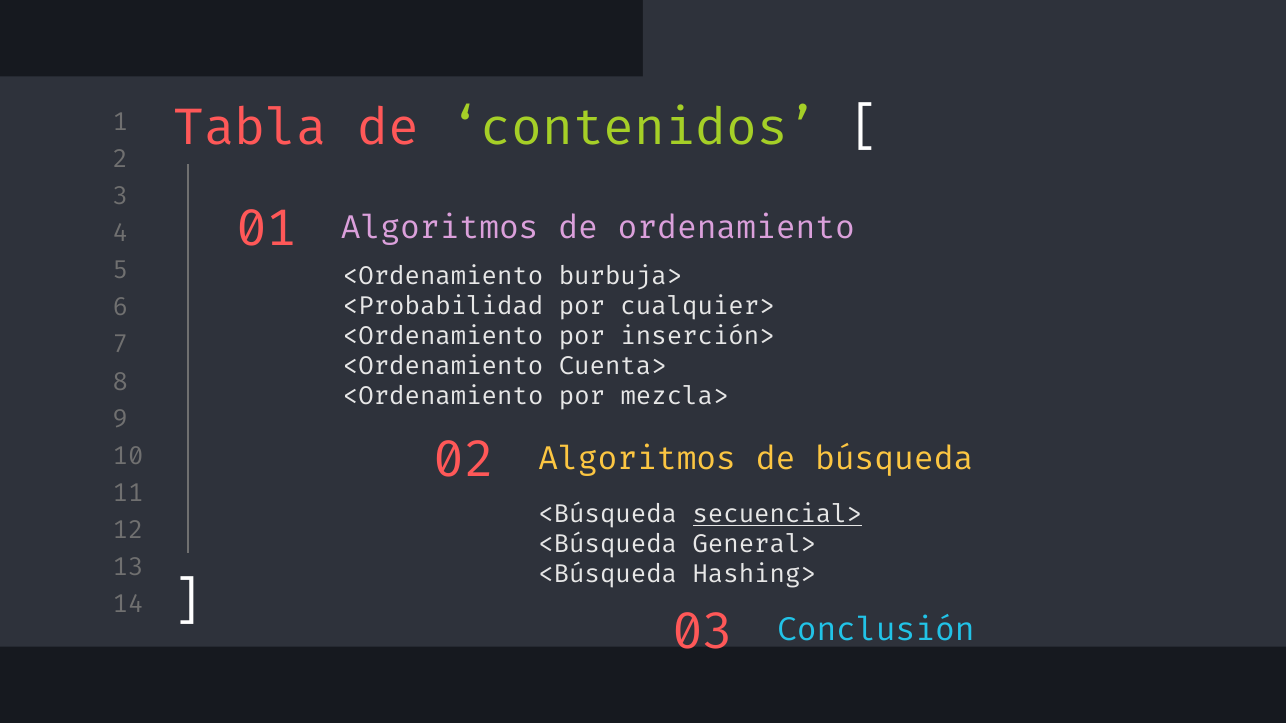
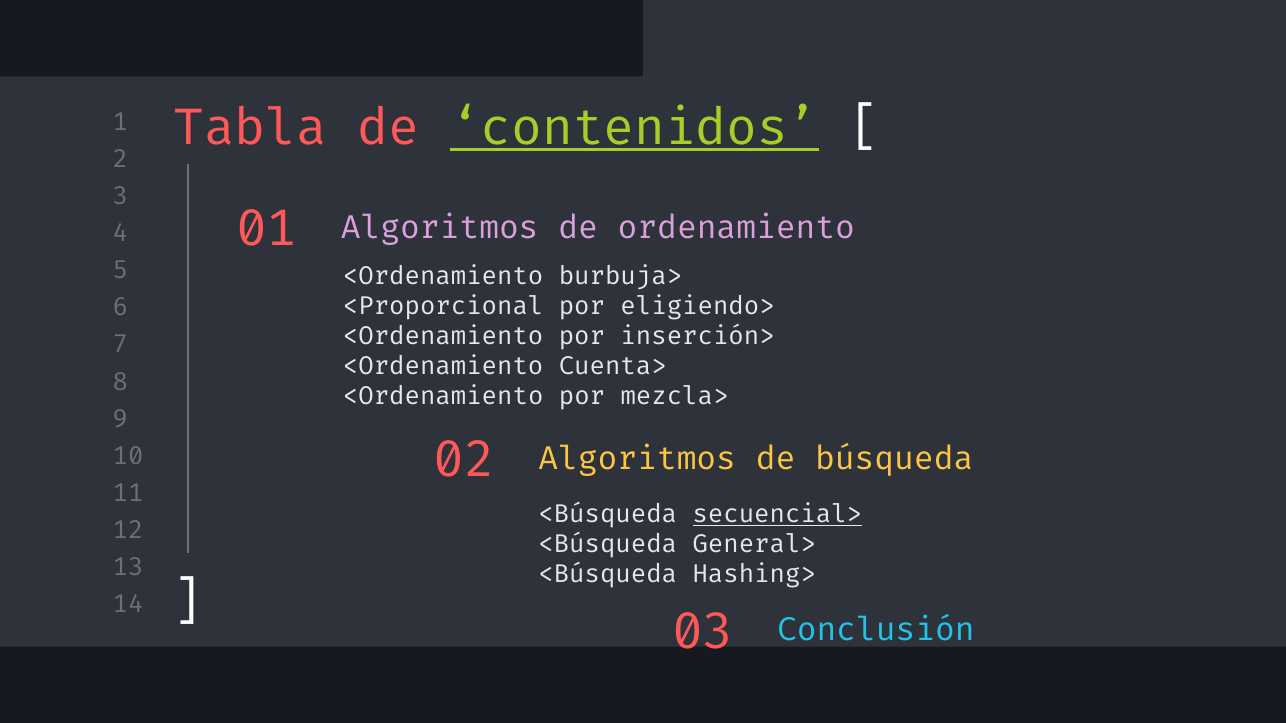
contenidos underline: none -> present
<Probabilidad: <Probabilidad -> <Proporcional
cualquier>: cualquier> -> eligiendo>
